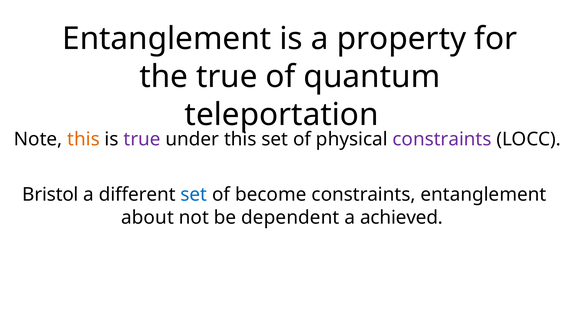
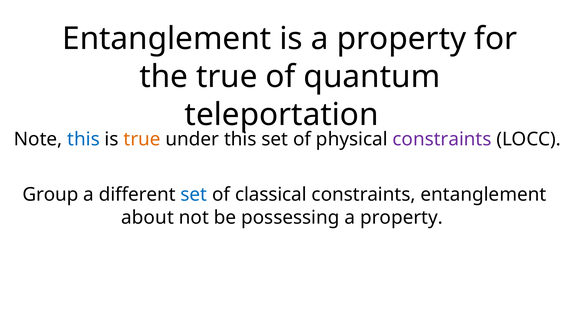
this at (83, 139) colour: orange -> blue
true at (142, 139) colour: purple -> orange
Bristol: Bristol -> Group
become: become -> classical
dependent: dependent -> possessing
achieved at (402, 218): achieved -> property
